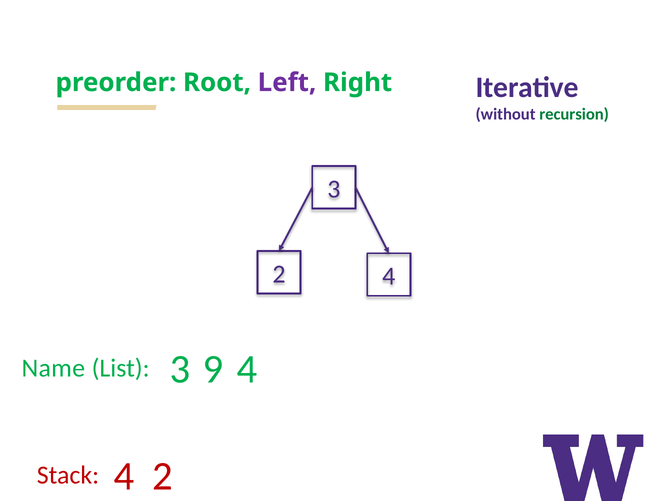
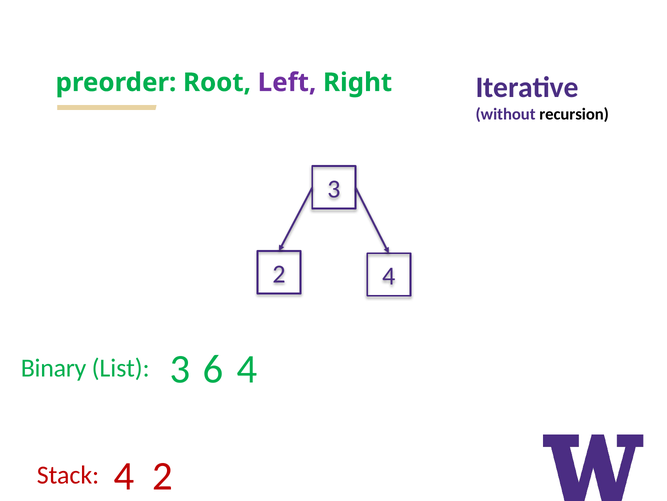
recursion colour: green -> black
Name: Name -> Binary
9: 9 -> 6
